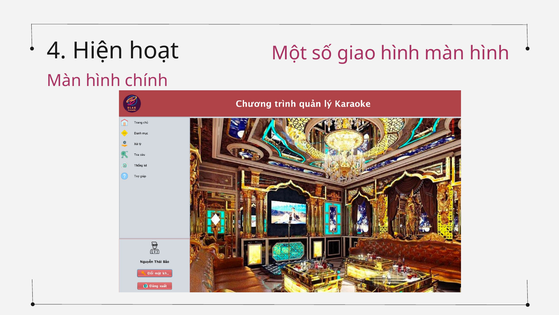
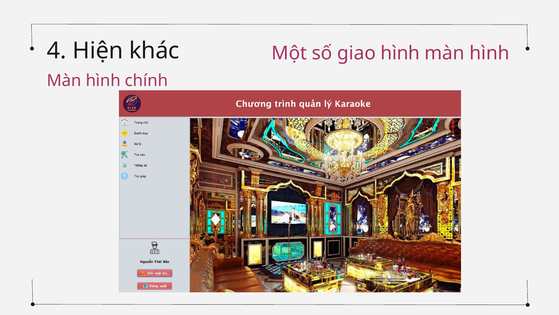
hoạt: hoạt -> khác
